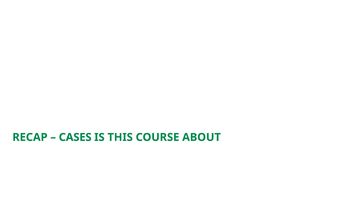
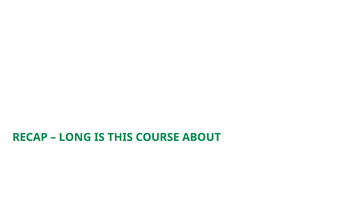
CASES: CASES -> LONG
